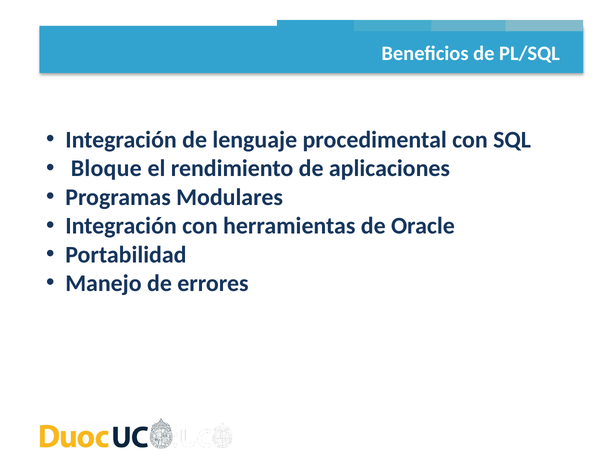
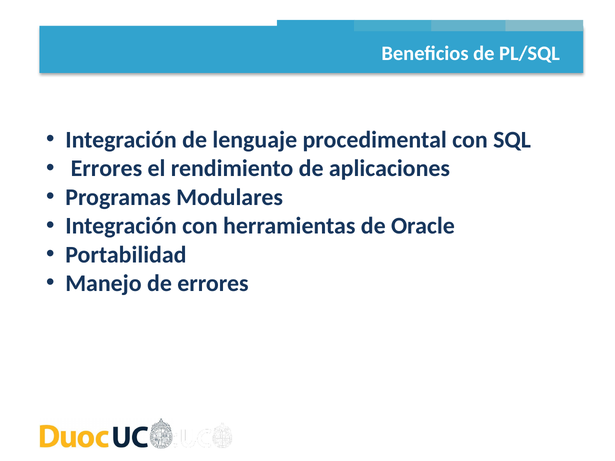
Bloque at (106, 169): Bloque -> Errores
